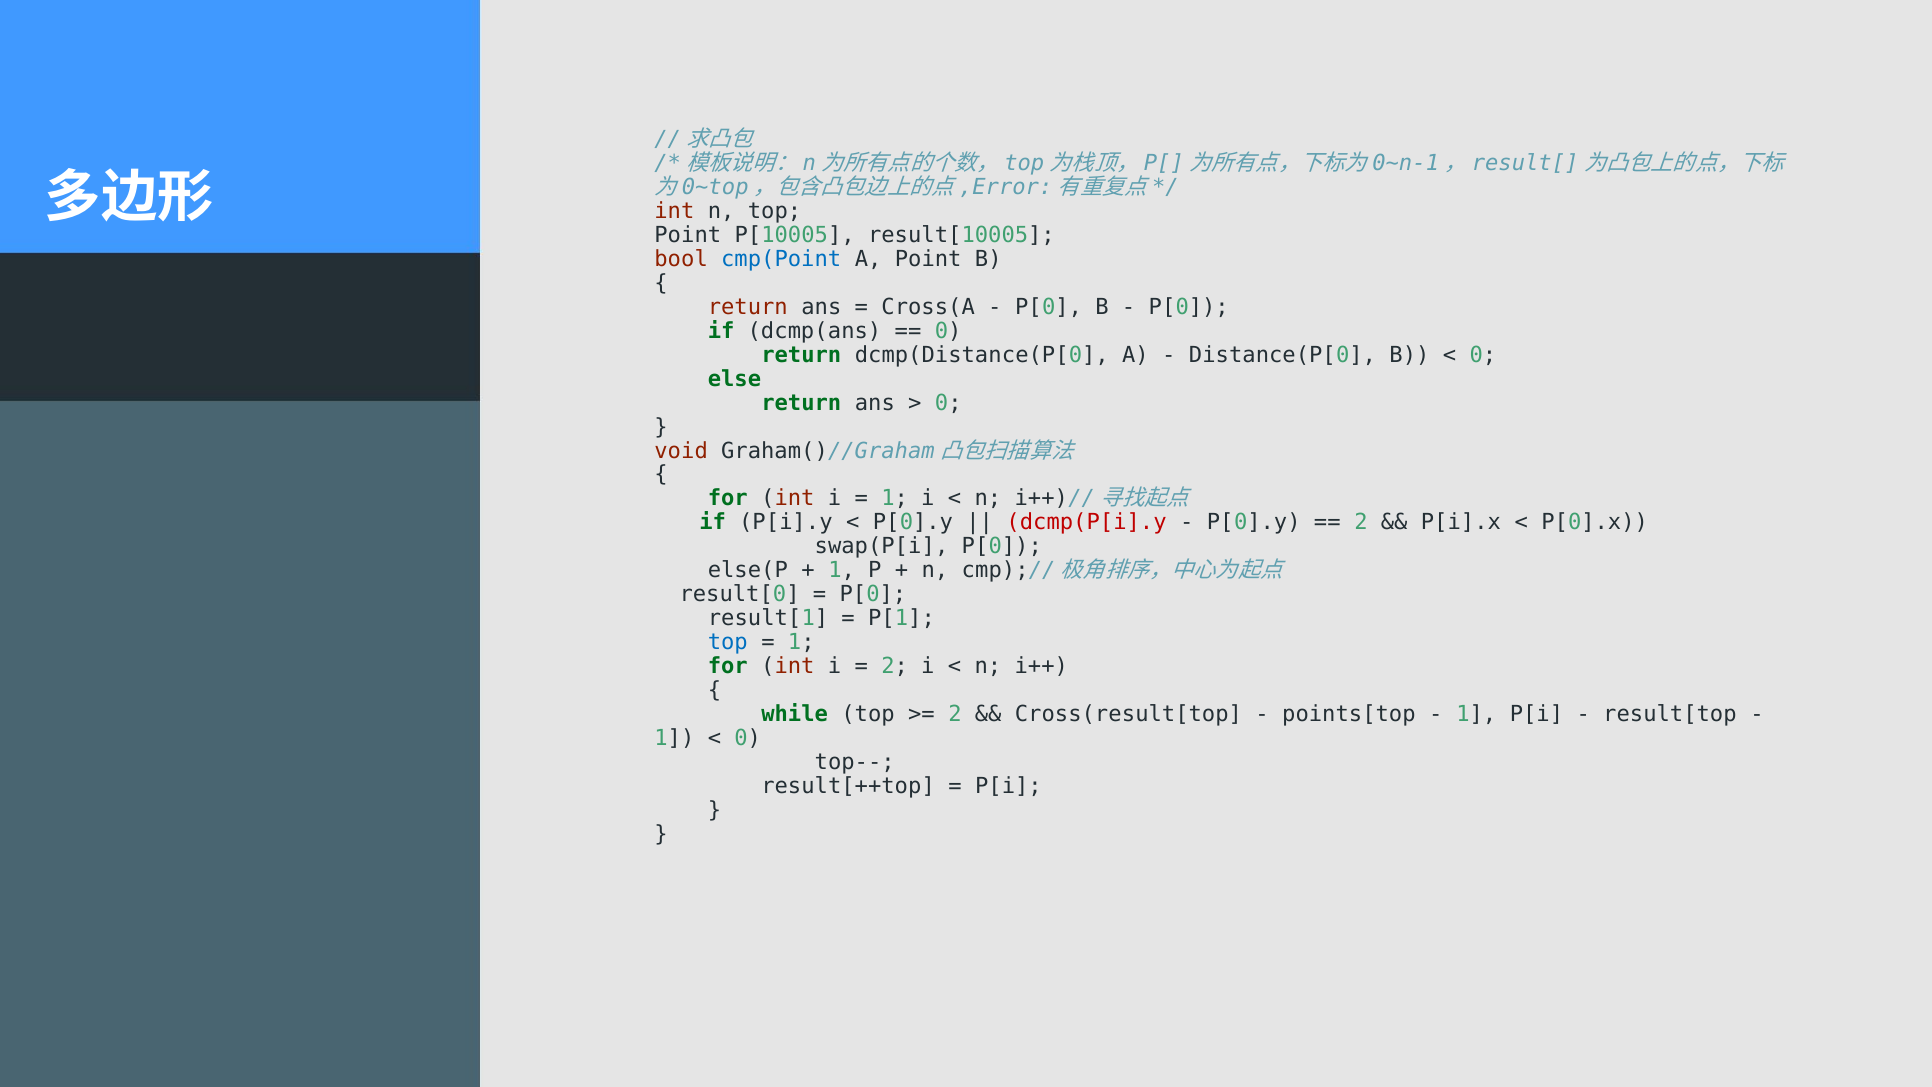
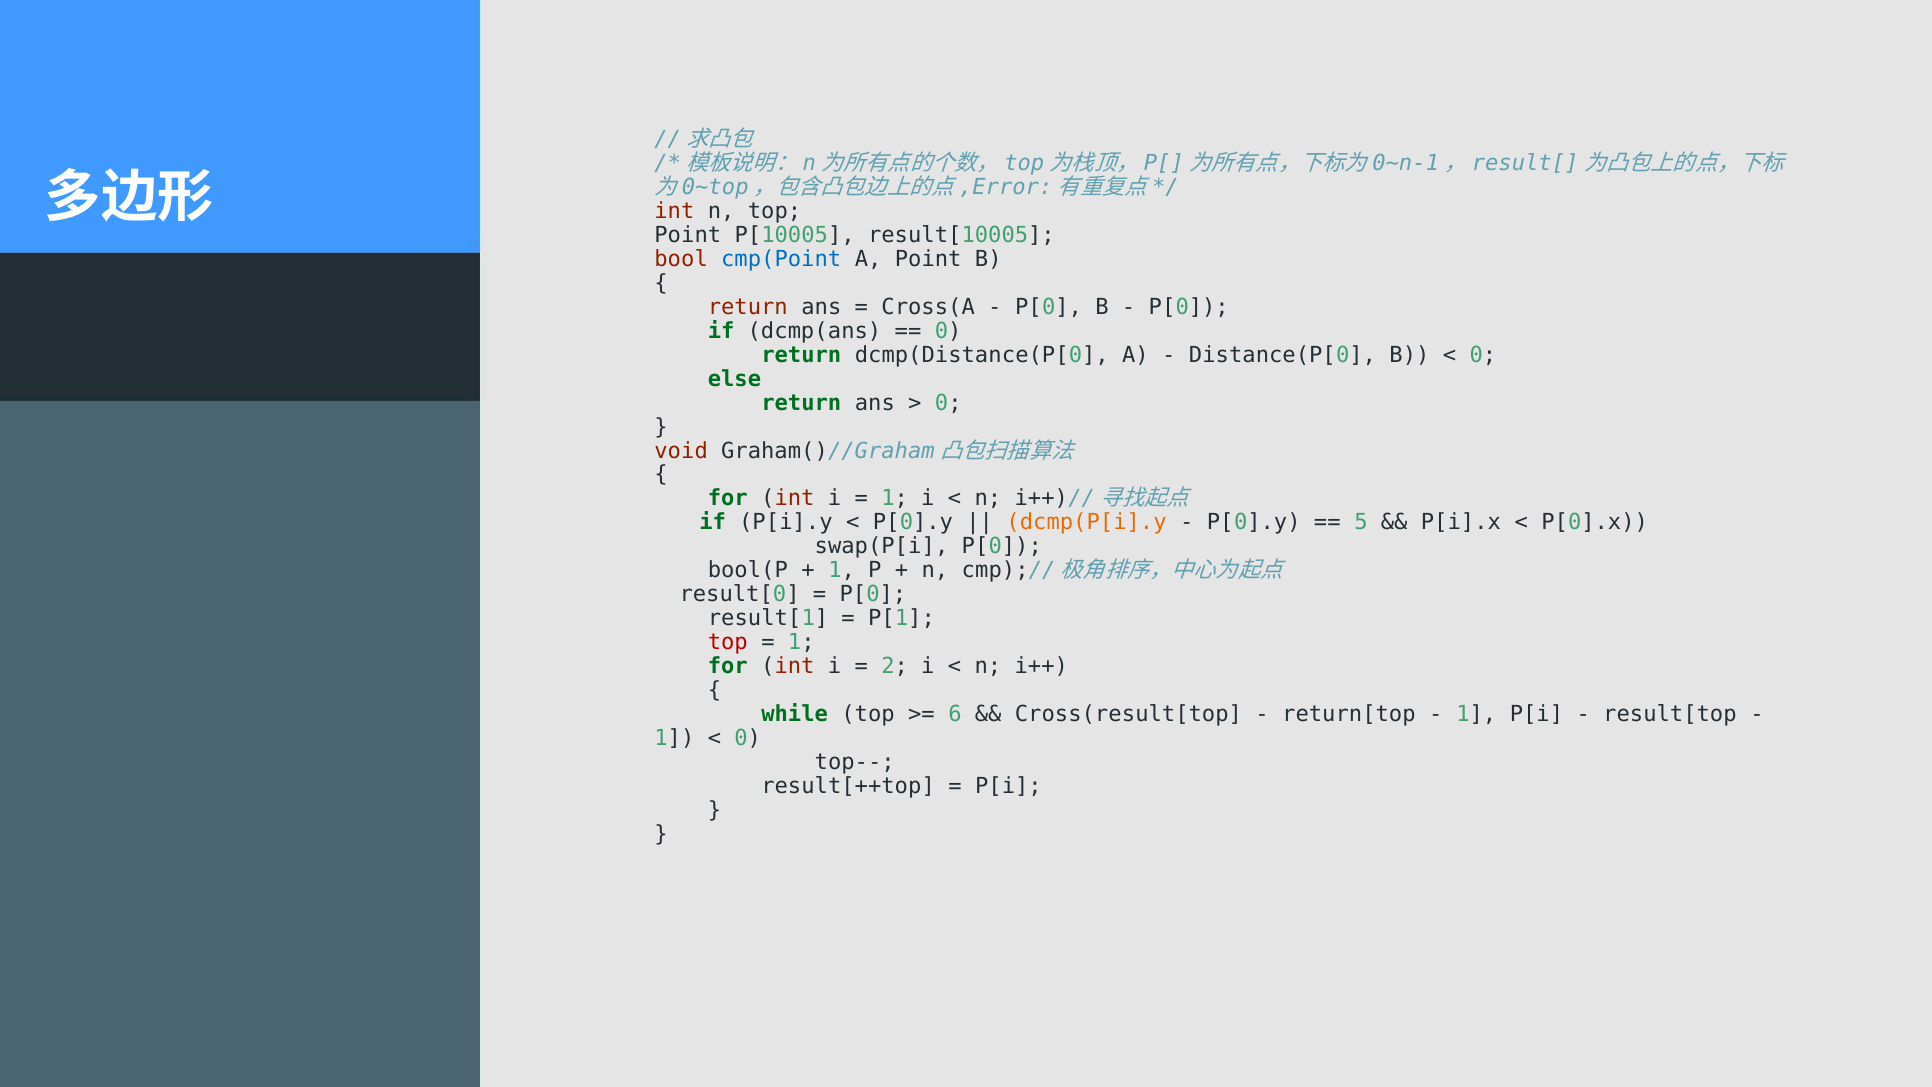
dcmp(P[i].y colour: red -> orange
2 at (1361, 522): 2 -> 5
else(P: else(P -> bool(P
top at (728, 642) colour: blue -> red
2 at (955, 714): 2 -> 6
points[top: points[top -> return[top
